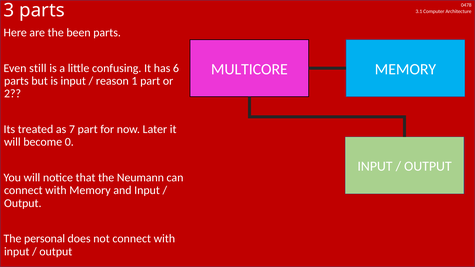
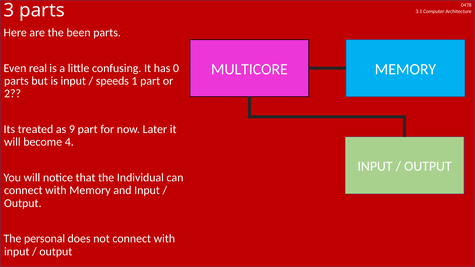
still: still -> real
6: 6 -> 0
reason: reason -> speeds
7: 7 -> 9
0: 0 -> 4
Neumann: Neumann -> Individual
